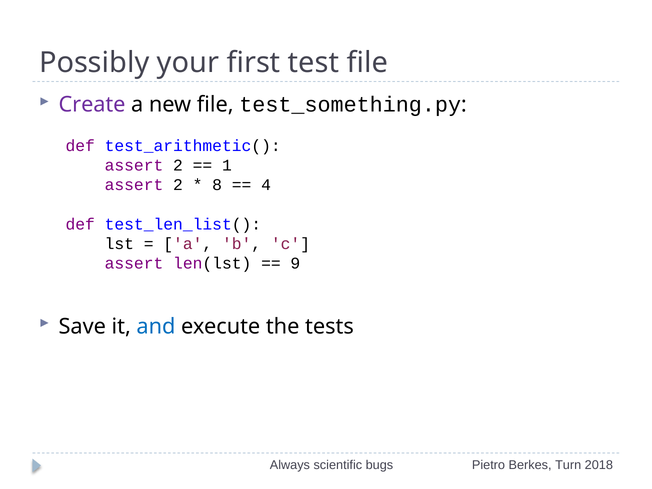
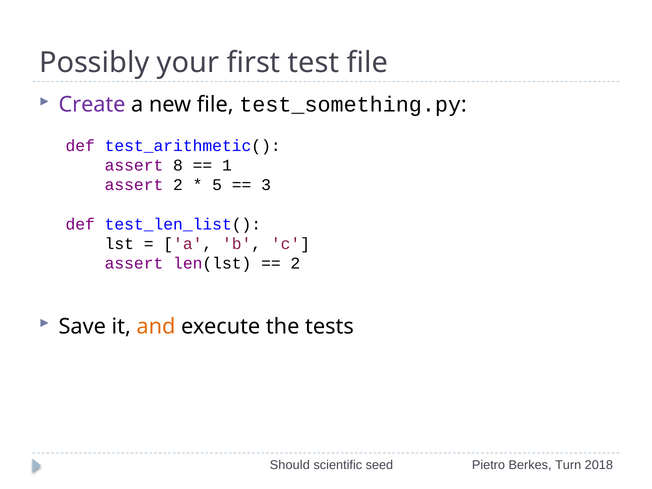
2 at (178, 165): 2 -> 8
8: 8 -> 5
4: 4 -> 3
9 at (295, 263): 9 -> 2
and colour: blue -> orange
Always: Always -> Should
bugs: bugs -> seed
